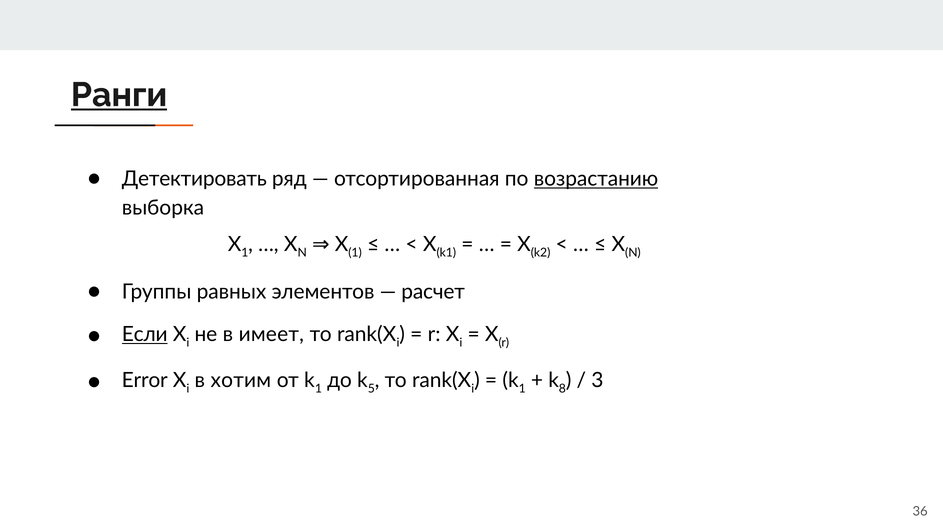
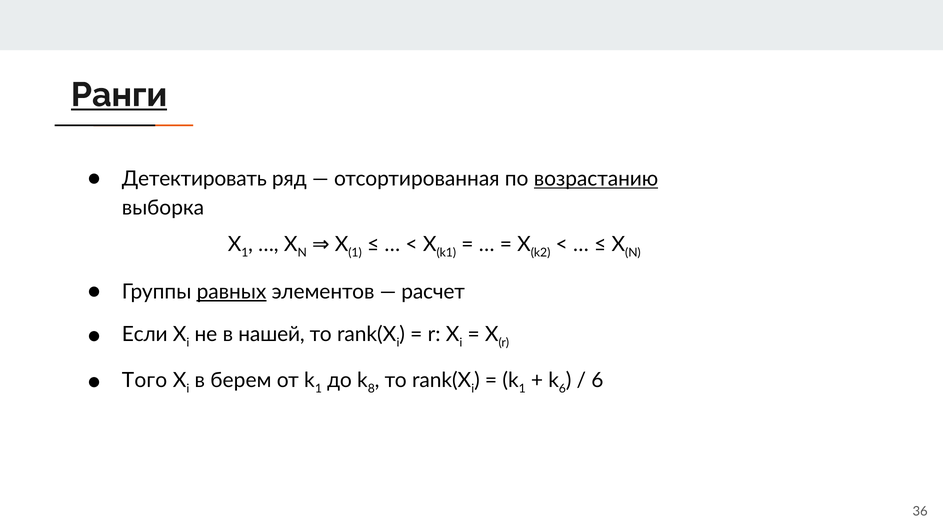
равных underline: none -> present
Если underline: present -> none
имеет: имеет -> нашей
Error: Error -> Того
хотим: хотим -> берем
5: 5 -> 8
8 at (562, 388): 8 -> 6
3 at (597, 380): 3 -> 6
